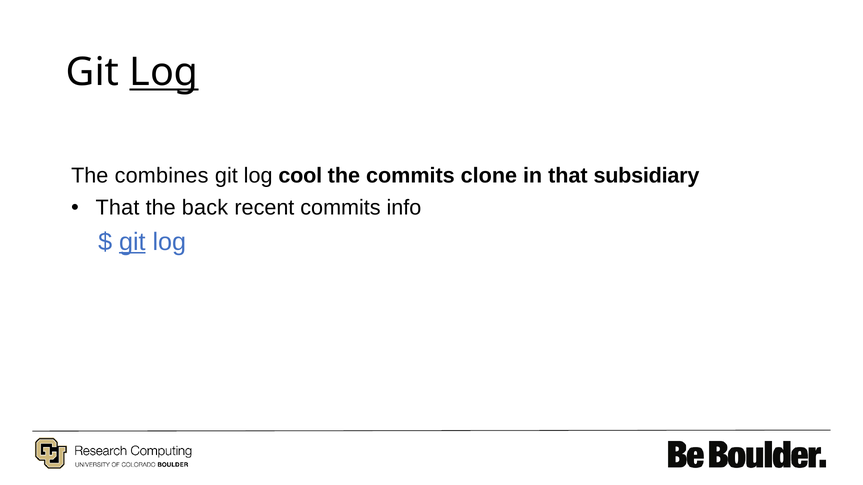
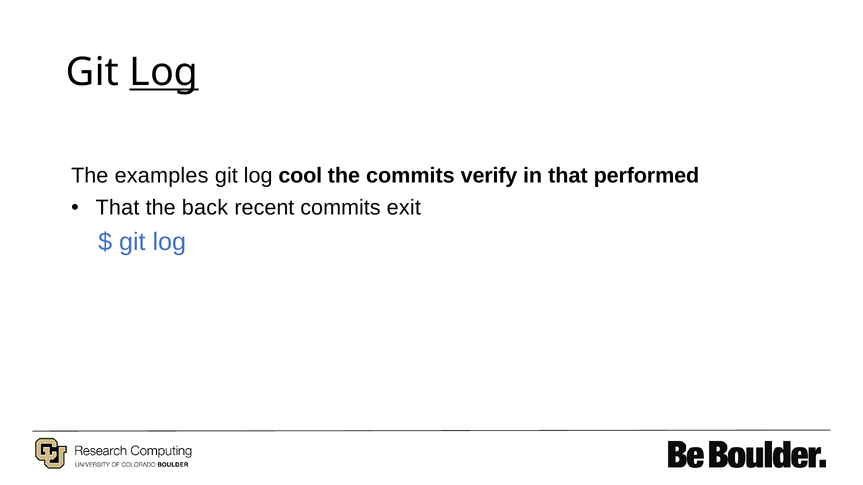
combines: combines -> examples
clone: clone -> verify
subsidiary: subsidiary -> performed
info: info -> exit
git at (132, 242) underline: present -> none
